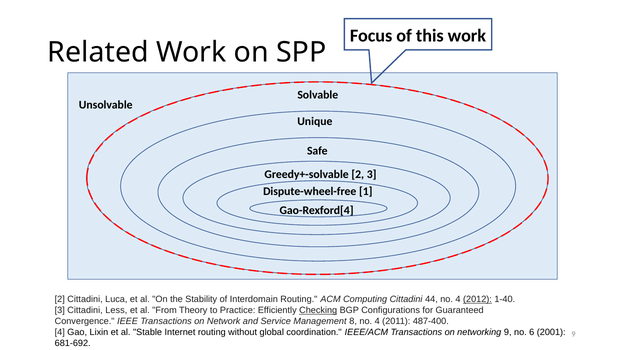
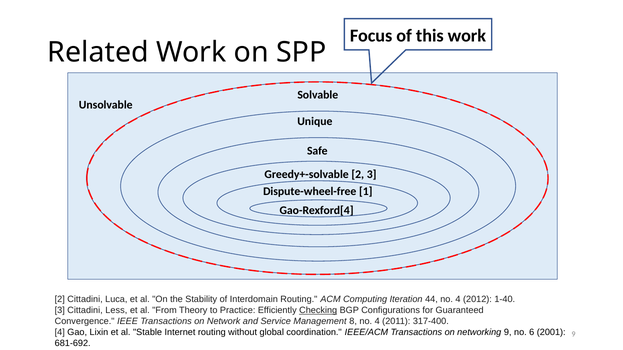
Computing Cittadini: Cittadini -> Iteration
2012 underline: present -> none
487-400: 487-400 -> 317-400
